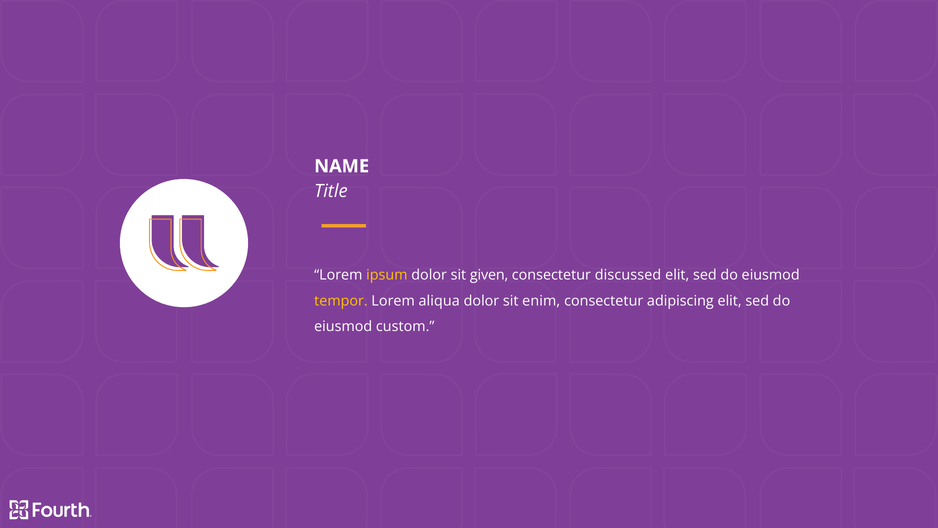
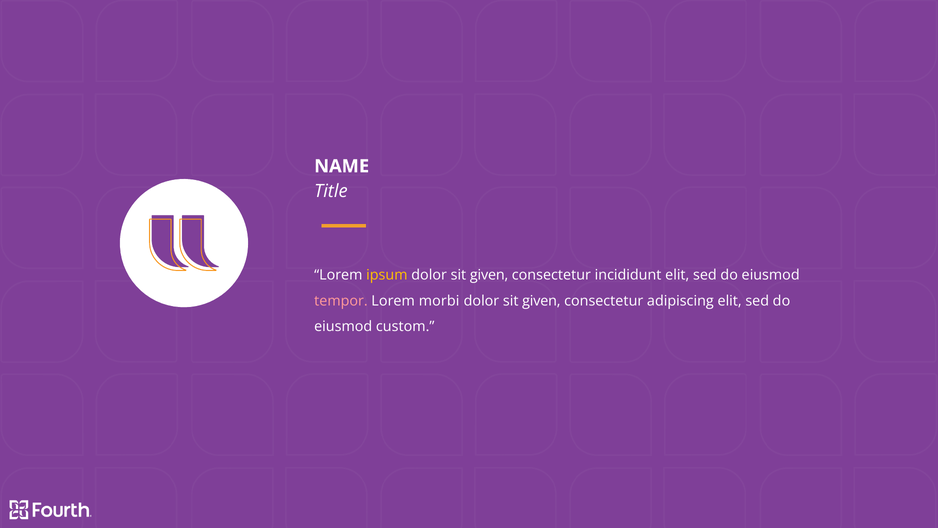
discussed: discussed -> incididunt
tempor colour: yellow -> pink
aliqua: aliqua -> morbi
enim at (541, 301): enim -> given
